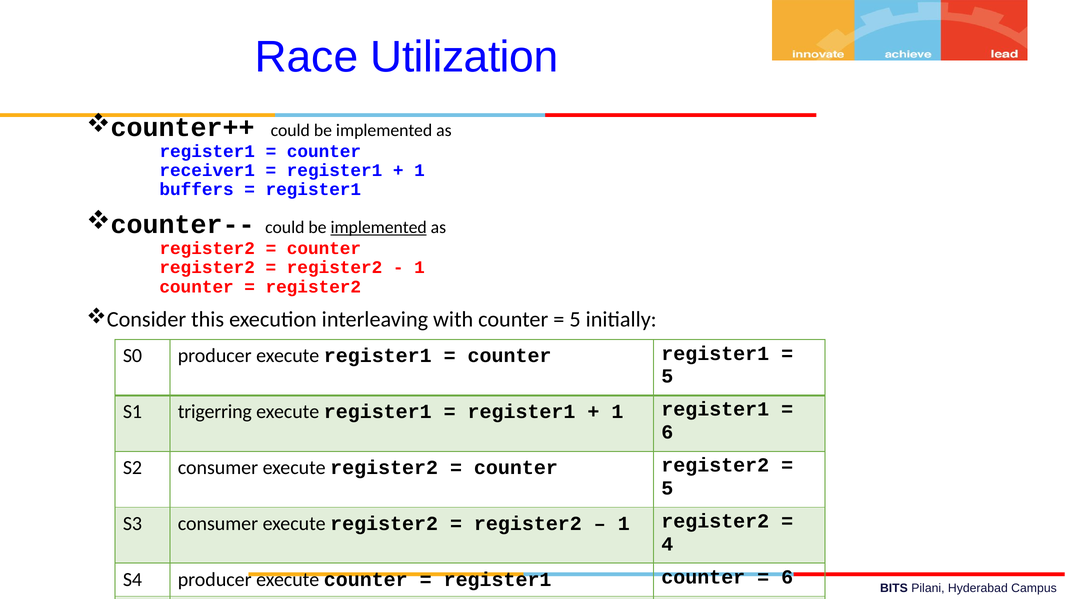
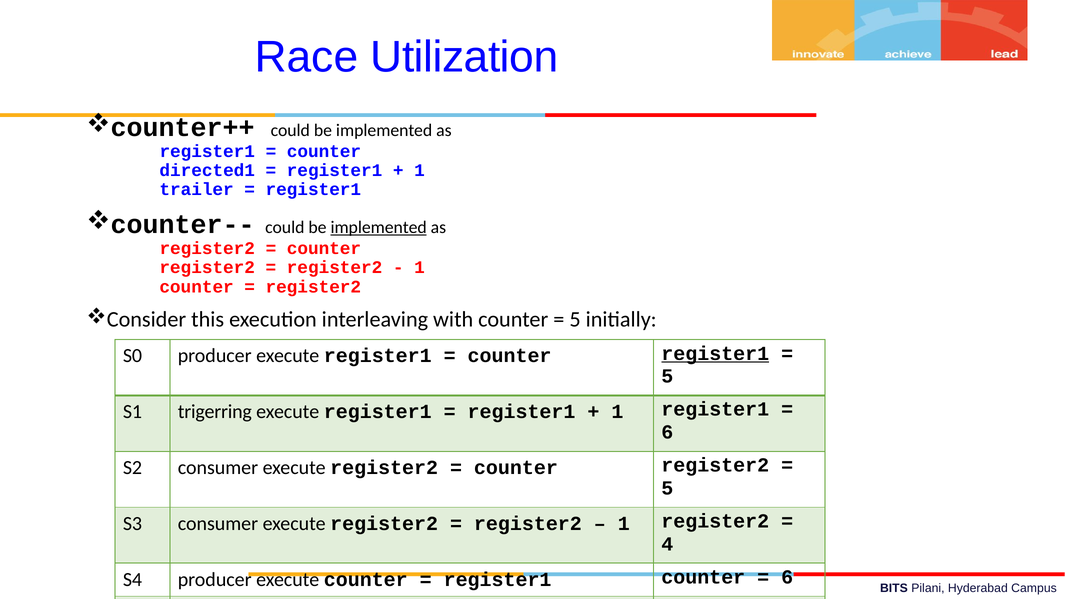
receiver1: receiver1 -> directed1
buffers: buffers -> trailer
register1 at (715, 354) underline: none -> present
